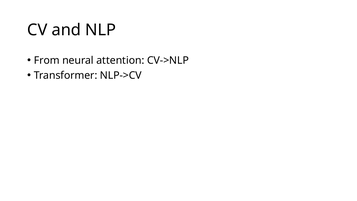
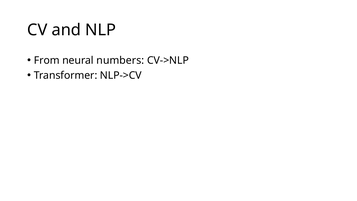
attention: attention -> numbers
